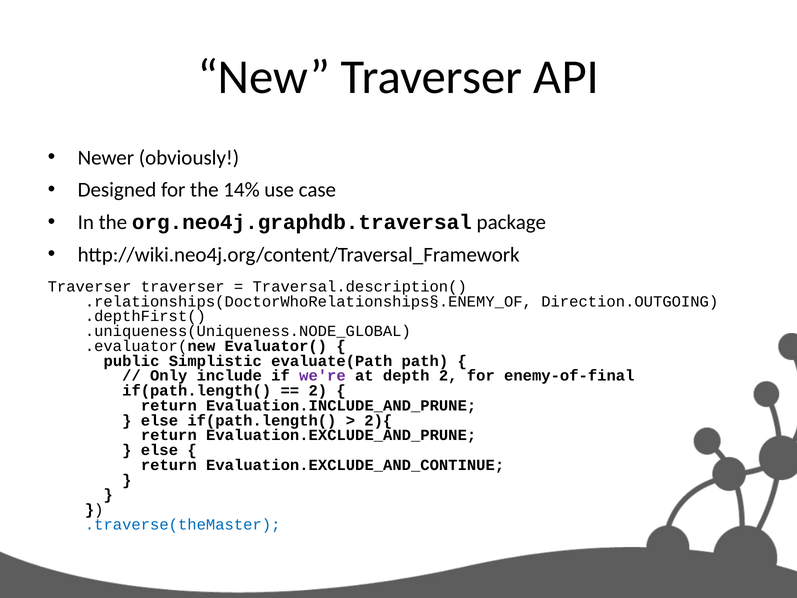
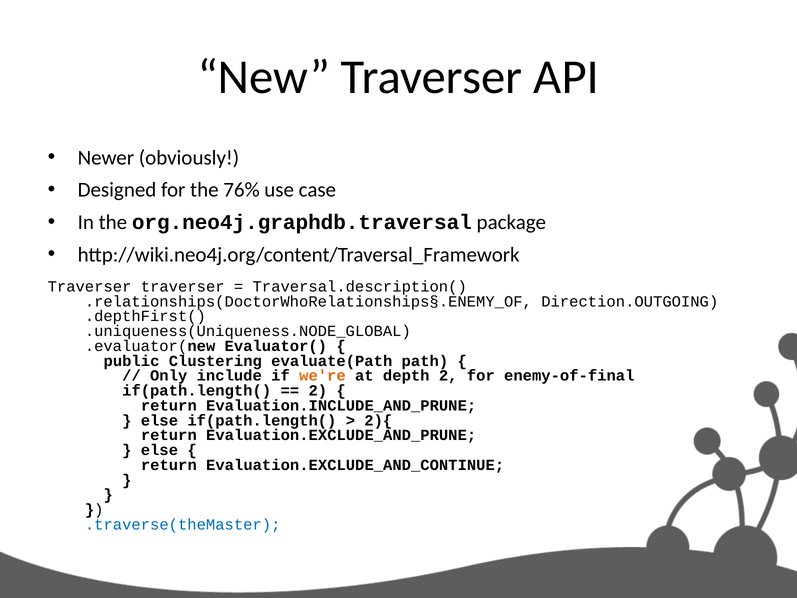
14%: 14% -> 76%
Simplistic: Simplistic -> Clustering
we're colour: purple -> orange
